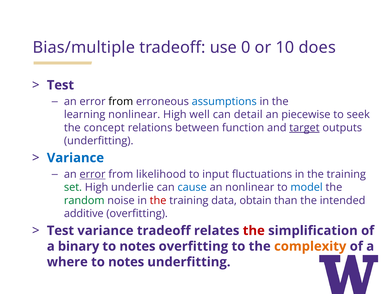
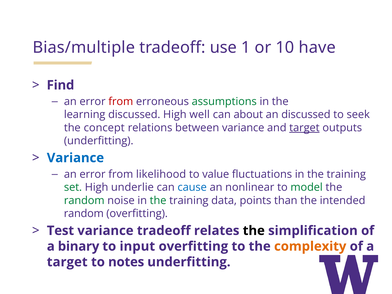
0: 0 -> 1
does: does -> have
Test at (60, 85): Test -> Find
from at (121, 102) colour: black -> red
assumptions colour: blue -> green
learning nonlinear: nonlinear -> discussed
detail: detail -> about
an piecewise: piecewise -> discussed
between function: function -> variance
error at (93, 174) underline: present -> none
input: input -> value
model colour: blue -> green
the at (158, 200) colour: red -> green
obtain: obtain -> points
additive at (84, 214): additive -> random
the at (254, 231) colour: red -> black
notes at (137, 246): notes -> input
where at (67, 262): where -> target
